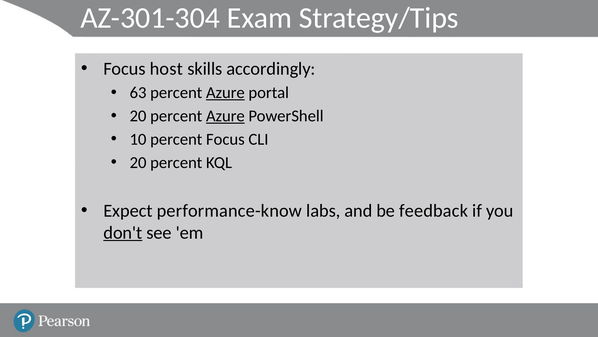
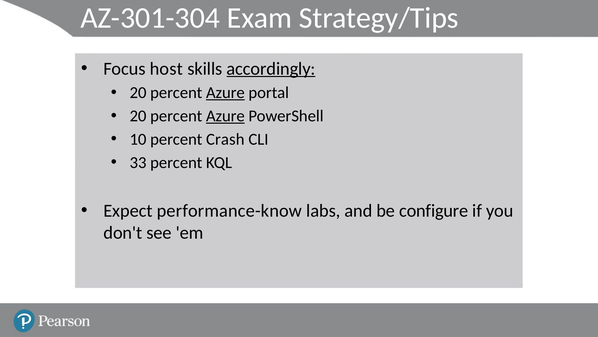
accordingly underline: none -> present
63 at (138, 93): 63 -> 20
percent Focus: Focus -> Crash
20 at (138, 162): 20 -> 33
feedback: feedback -> configure
don't underline: present -> none
